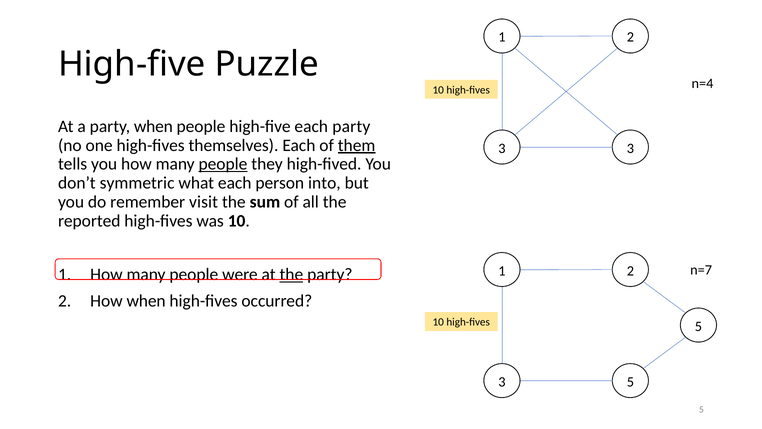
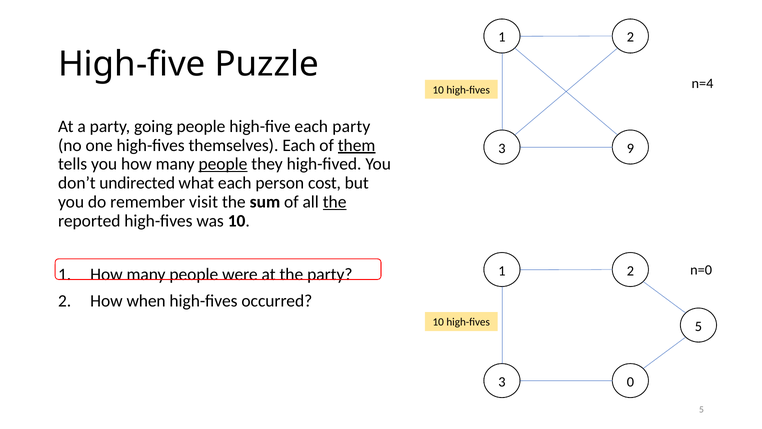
party when: when -> going
3 3: 3 -> 9
symmetric: symmetric -> undirected
into: into -> cost
the at (335, 202) underline: none -> present
n=7: n=7 -> n=0
the at (291, 274) underline: present -> none
3 5: 5 -> 0
